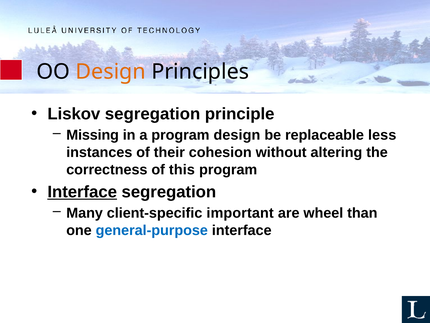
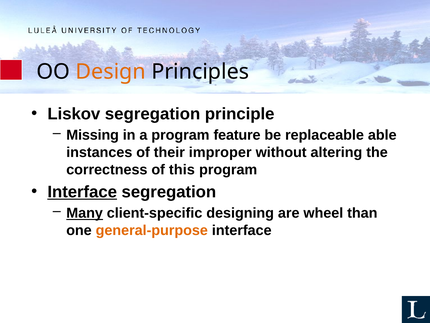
program design: design -> feature
less: less -> able
cohesion: cohesion -> improper
Many underline: none -> present
important: important -> designing
general-purpose colour: blue -> orange
